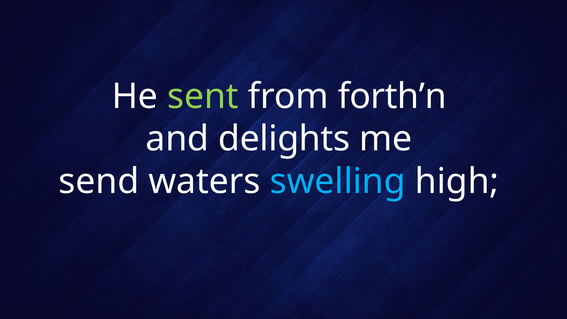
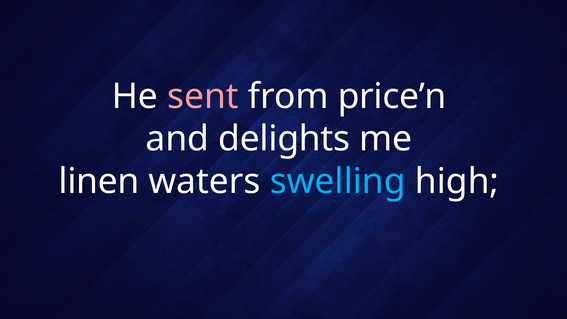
sent colour: light green -> pink
forth’n: forth’n -> price’n
send: send -> linen
